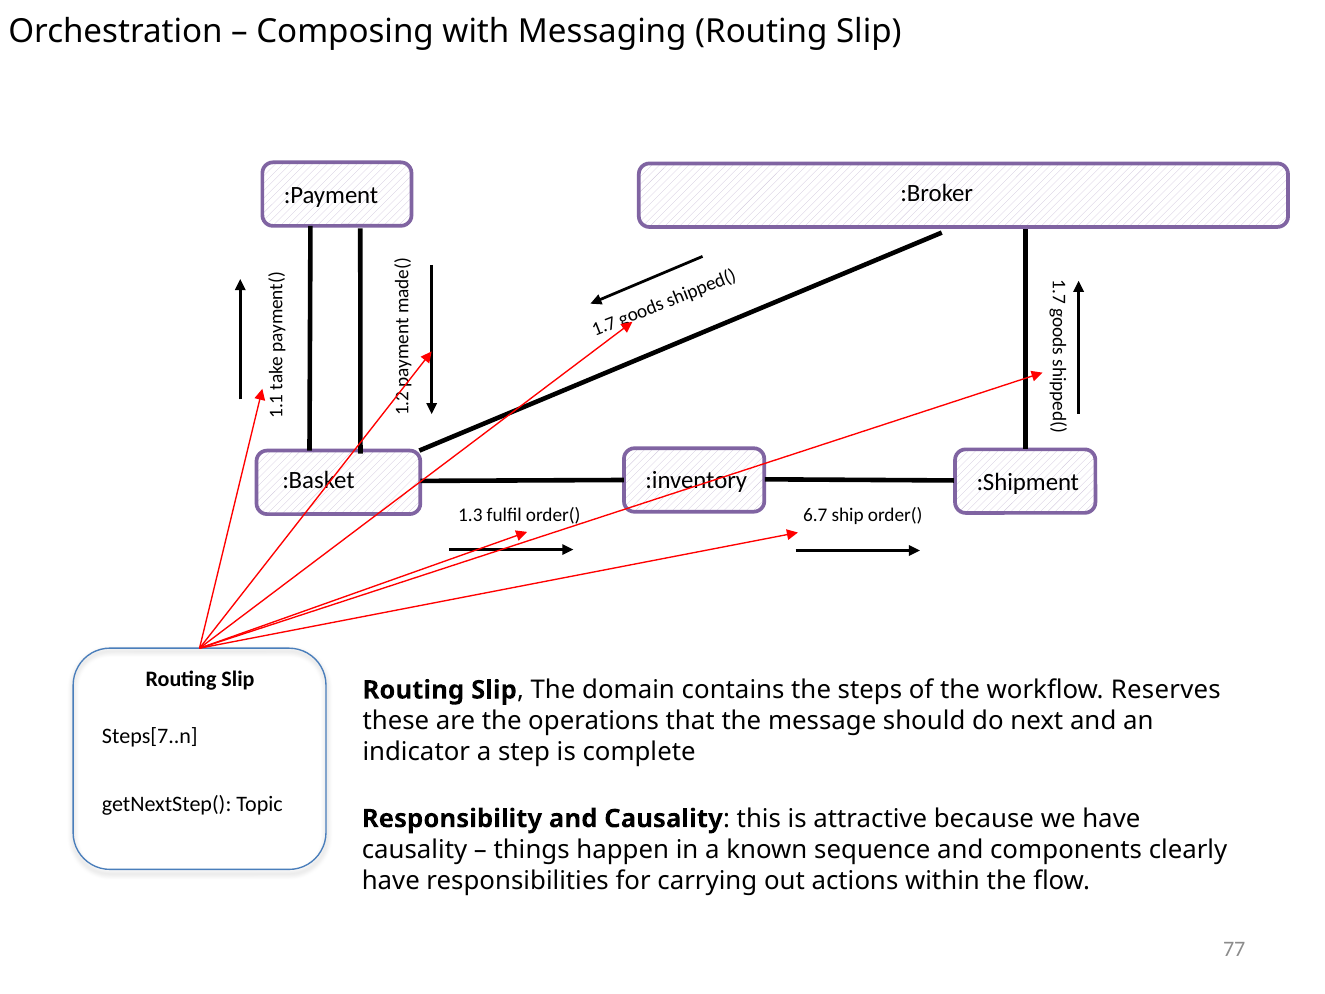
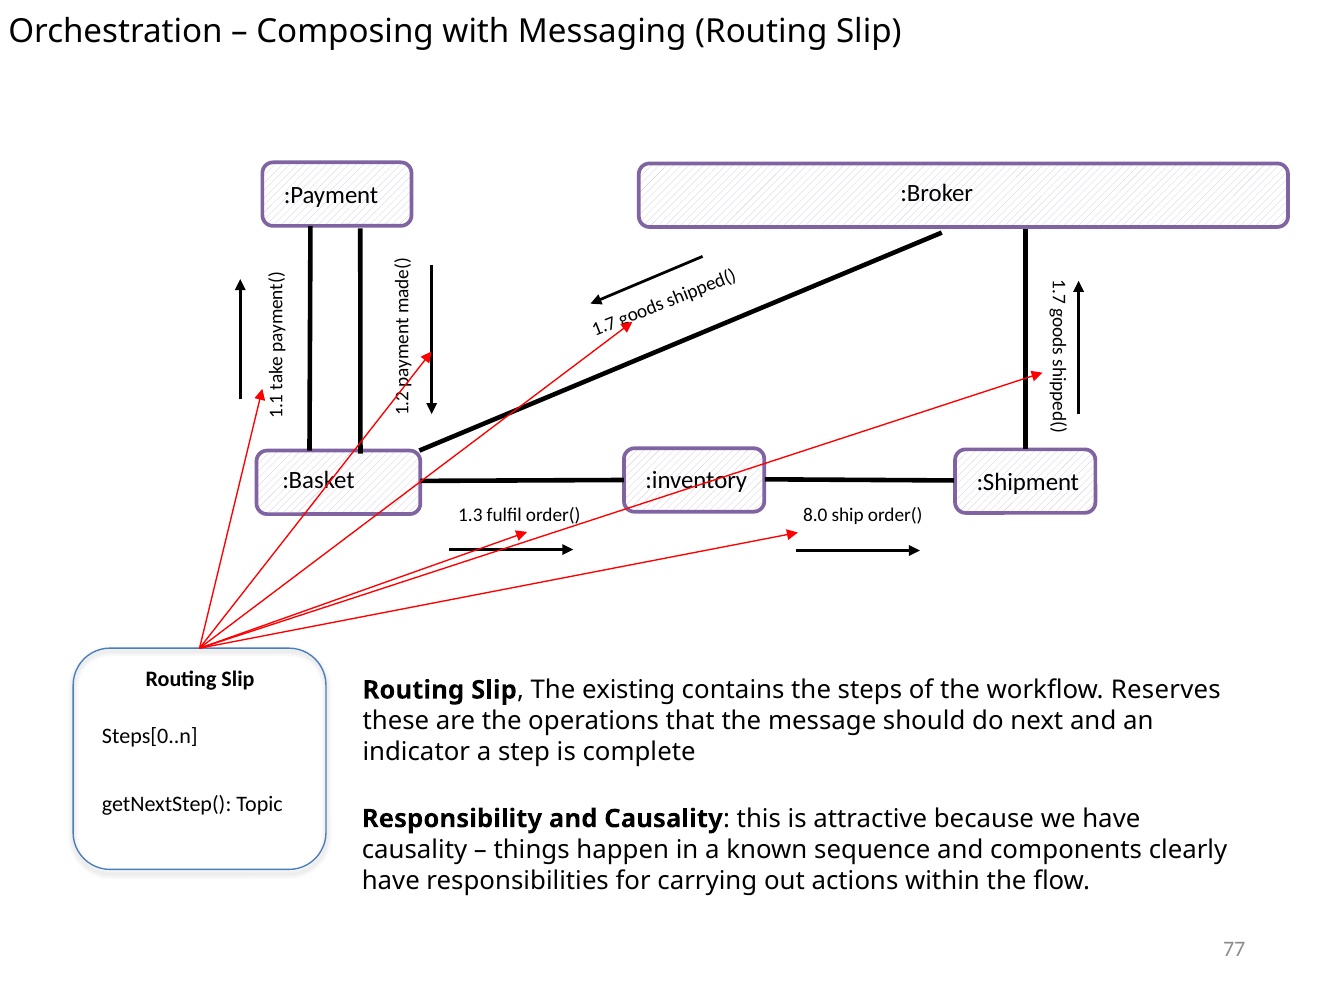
6.7: 6.7 -> 8.0
domain: domain -> existing
Steps[7..n: Steps[7..n -> Steps[0..n
